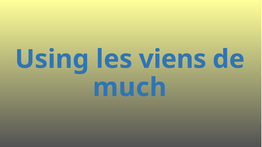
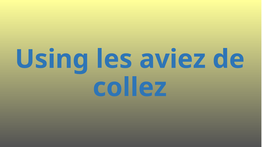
viens: viens -> aviez
much: much -> collez
